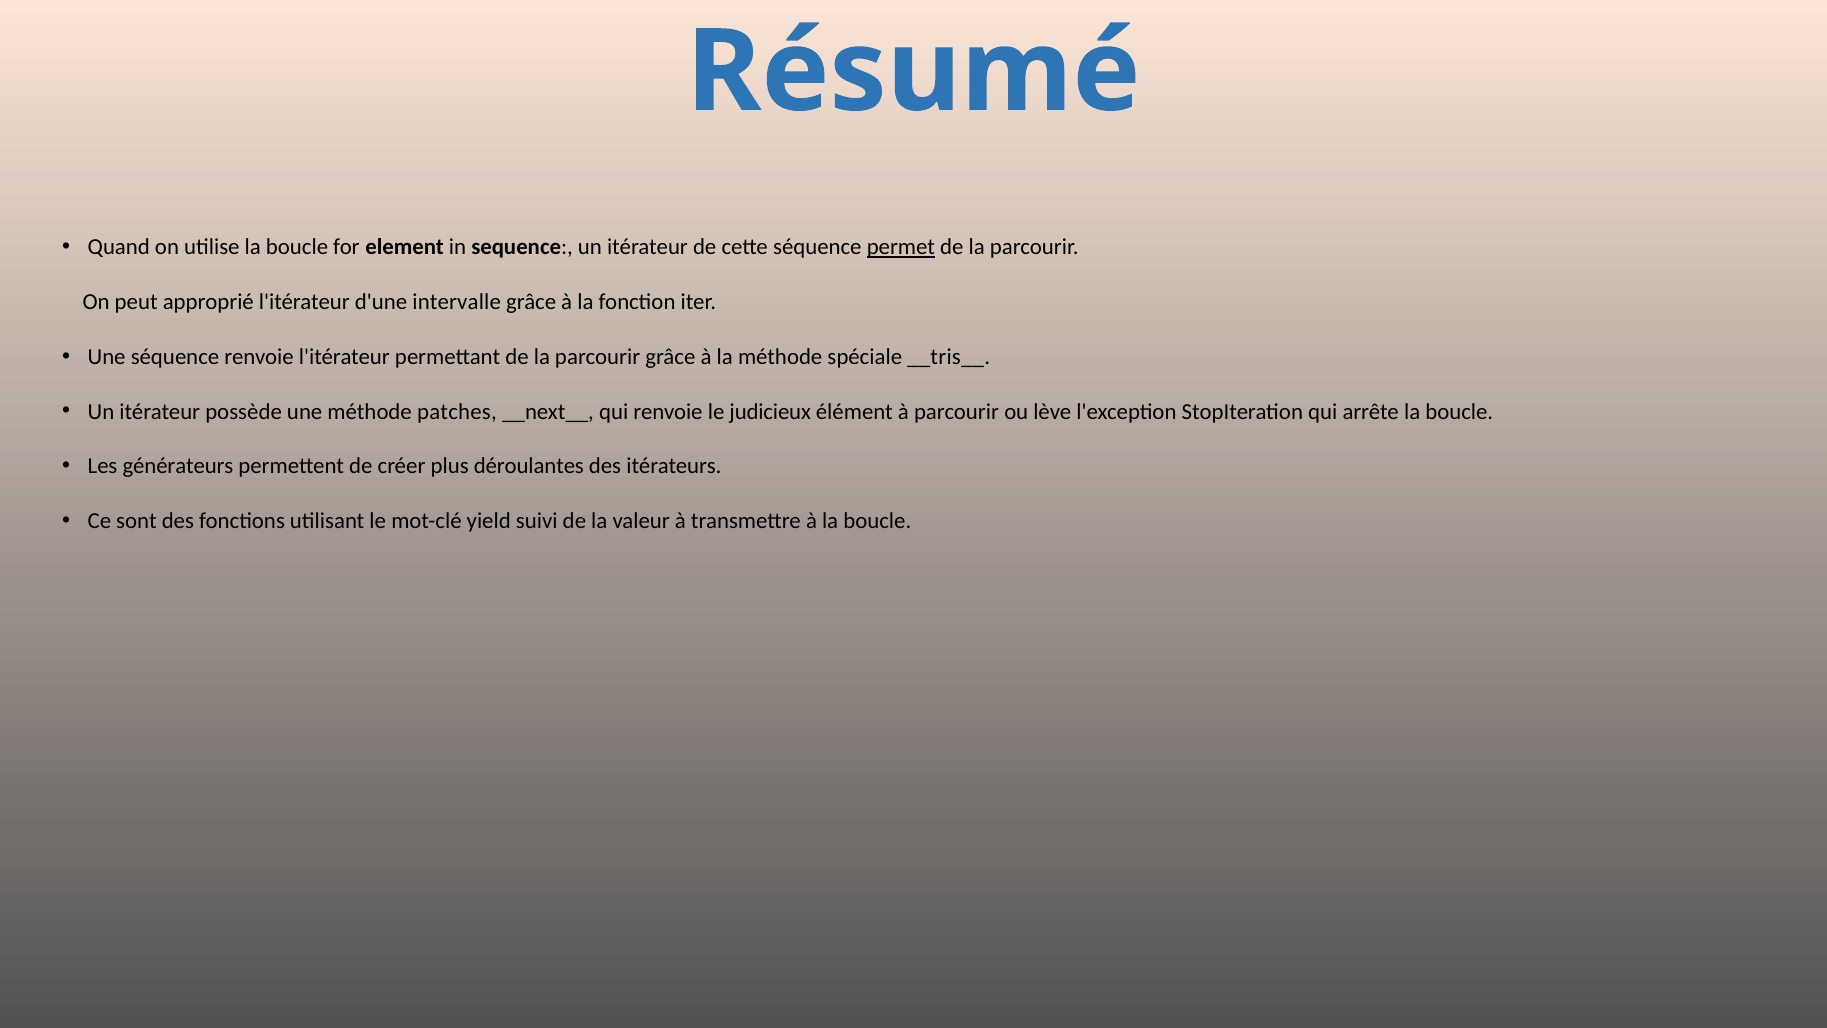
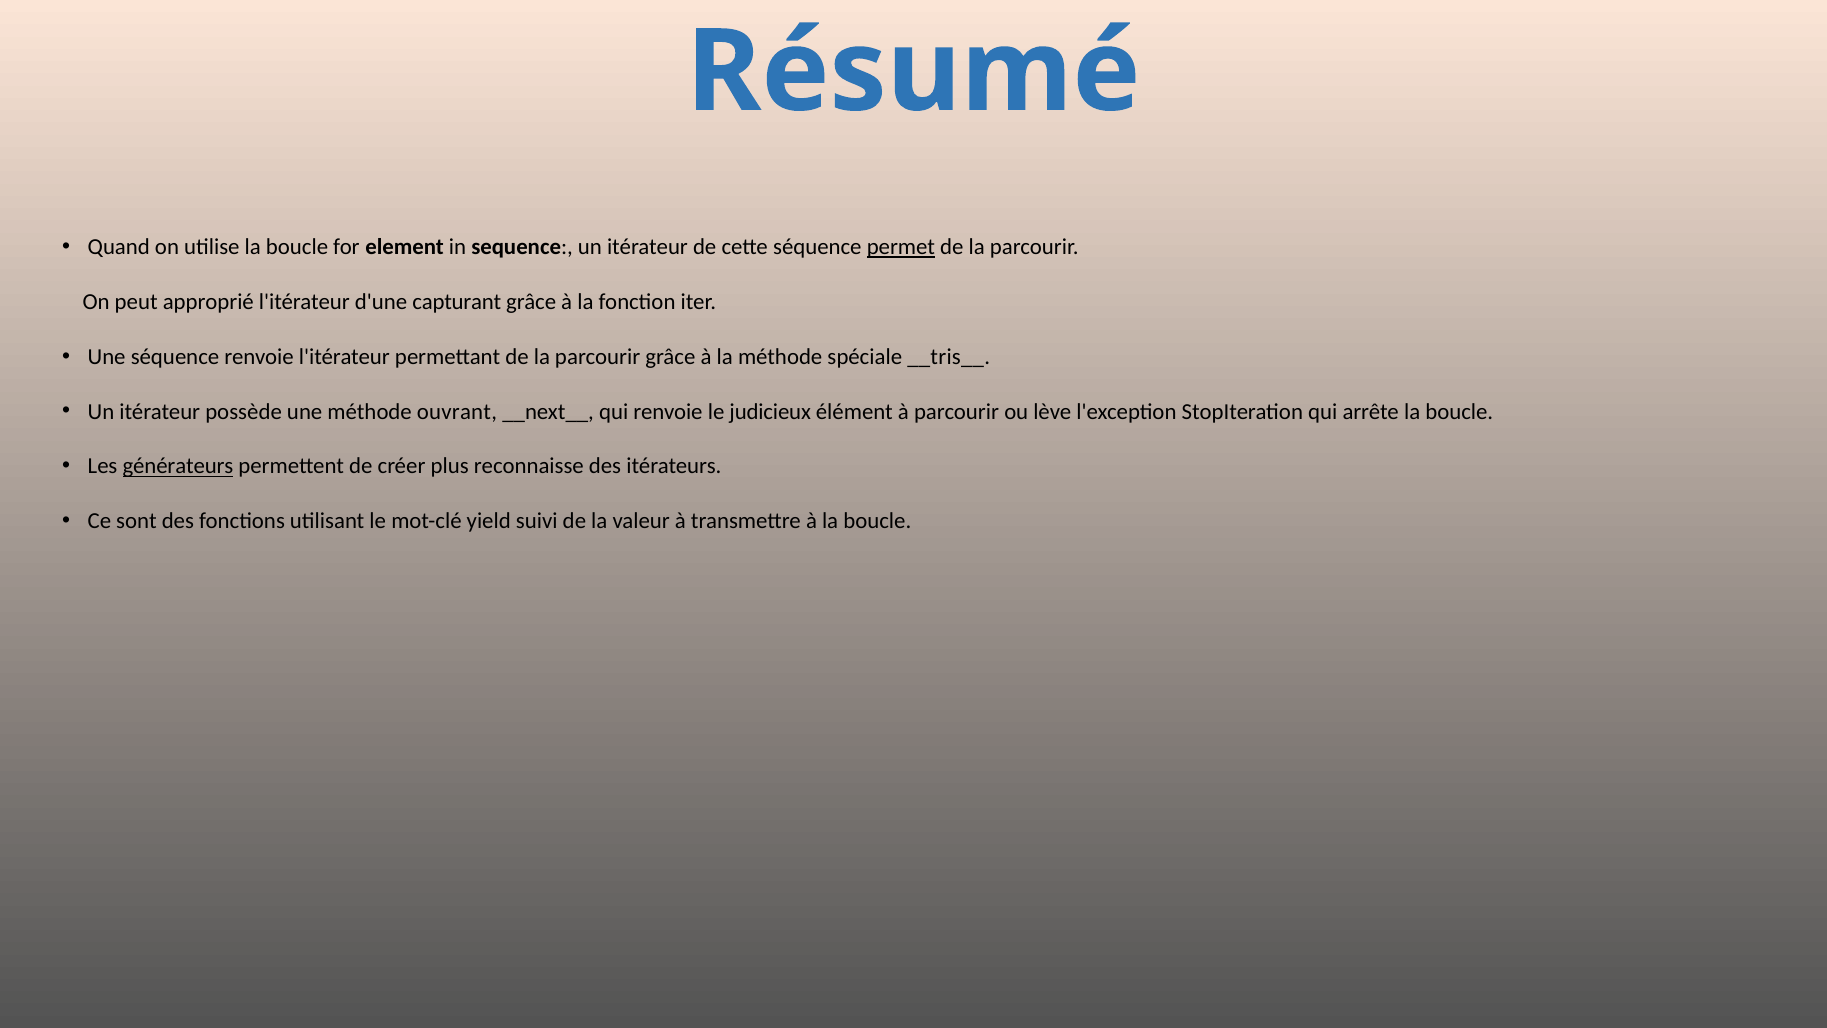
intervalle: intervalle -> capturant
patches: patches -> ouvrant
générateurs underline: none -> present
déroulantes: déroulantes -> reconnaisse
